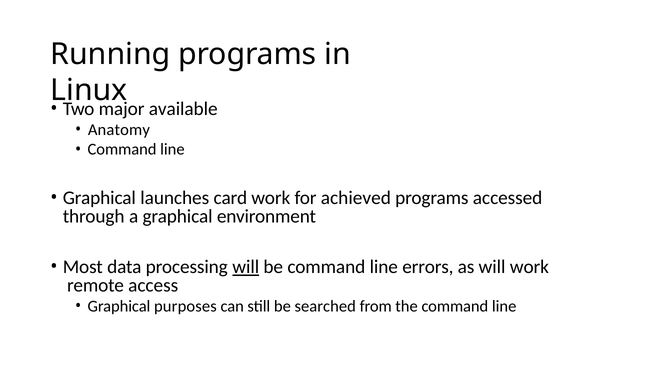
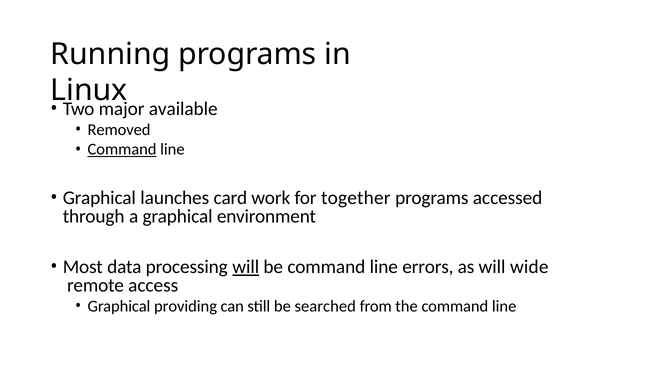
Anatomy: Anatomy -> Removed
Command at (122, 149) underline: none -> present
achieved: achieved -> together
will work: work -> wide
purposes: purposes -> providing
